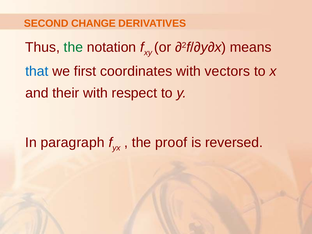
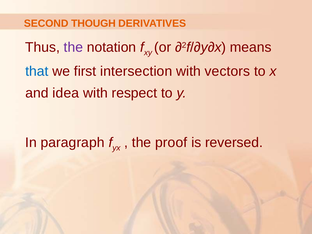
CHANGE: CHANGE -> THOUGH
the at (73, 47) colour: green -> purple
coordinates: coordinates -> intersection
their: their -> idea
